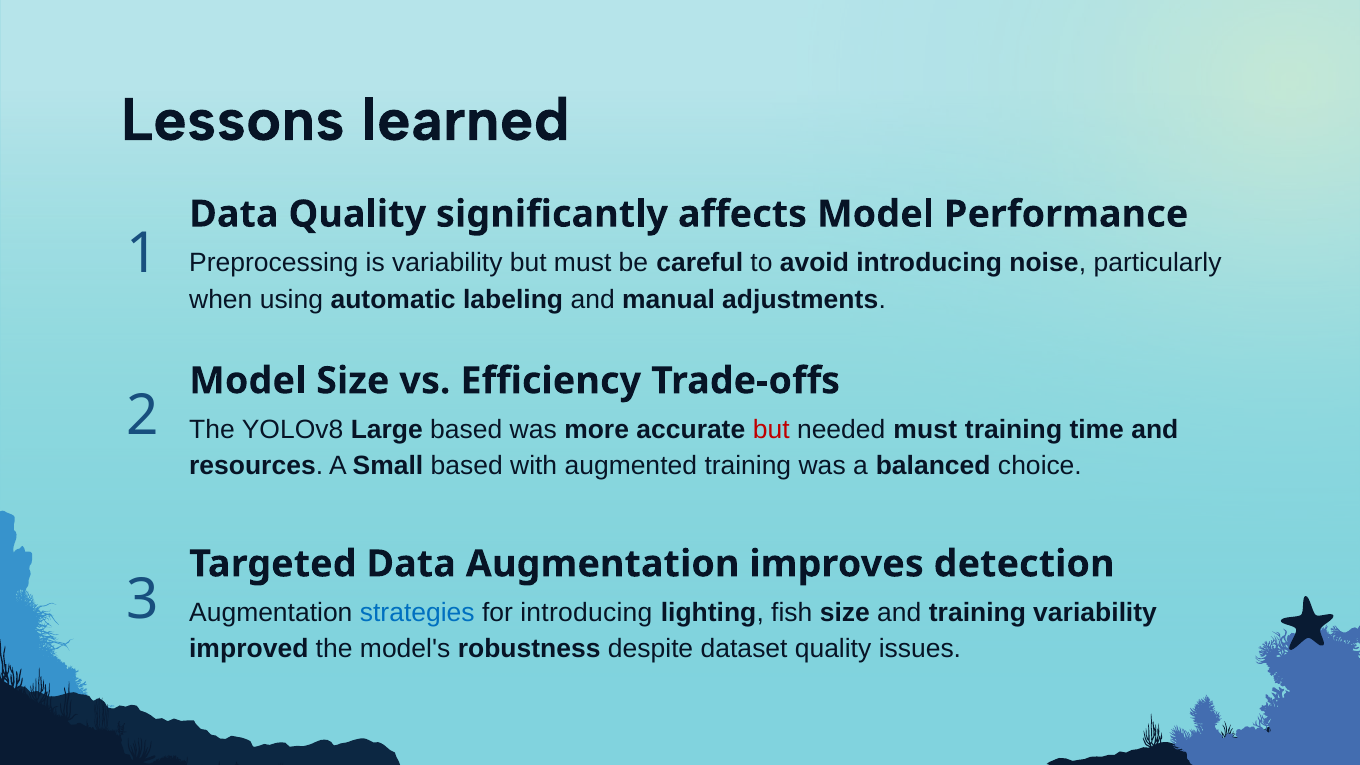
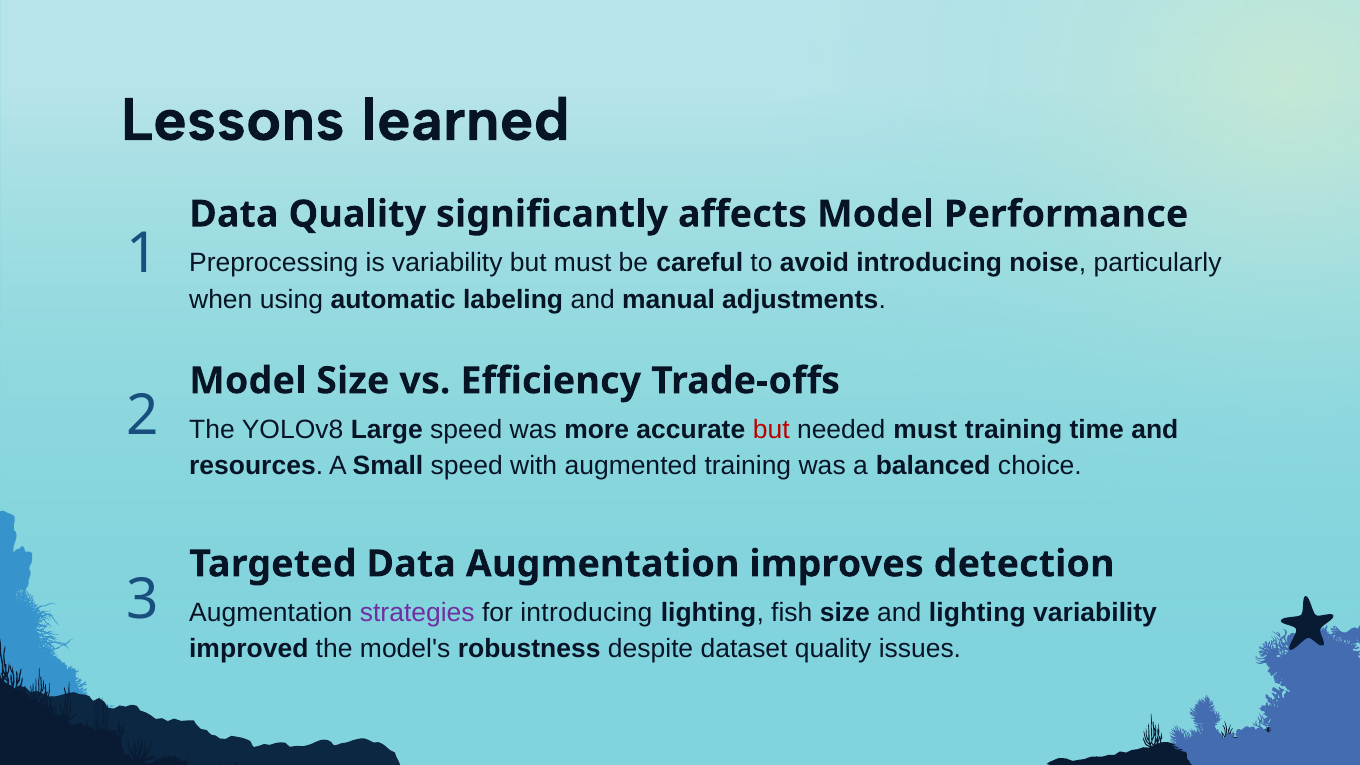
Large based: based -> speed
Small based: based -> speed
strategies colour: blue -> purple
and training: training -> lighting
